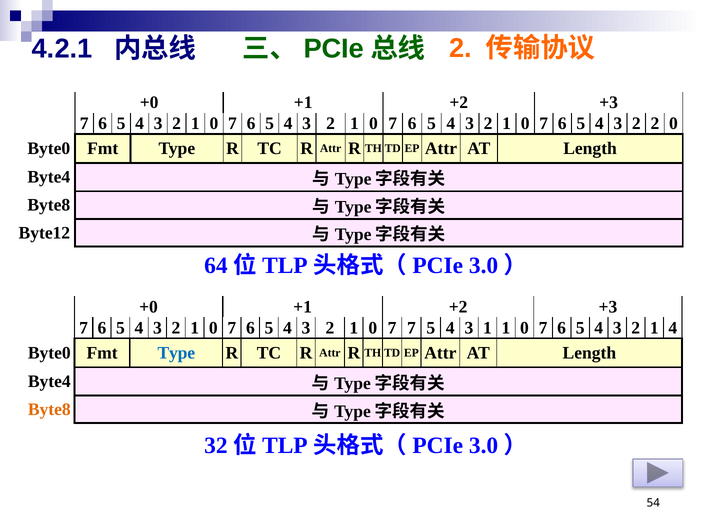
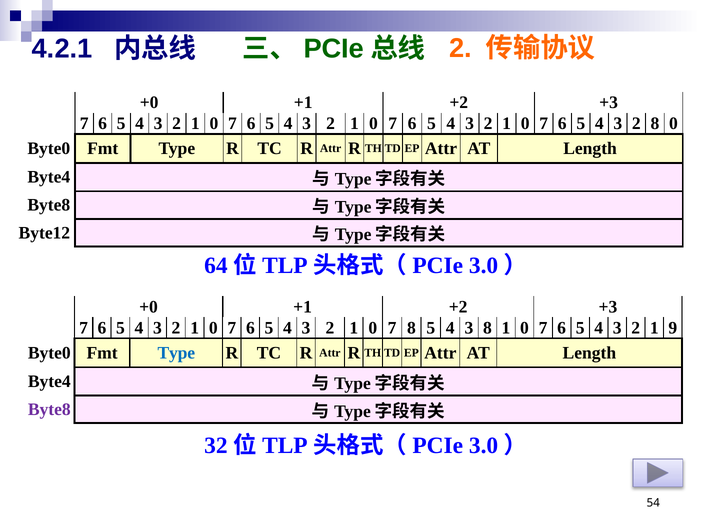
2 2: 2 -> 8
7 7: 7 -> 8
3 1: 1 -> 8
1 4: 4 -> 9
Byte8 at (49, 410) colour: orange -> purple
